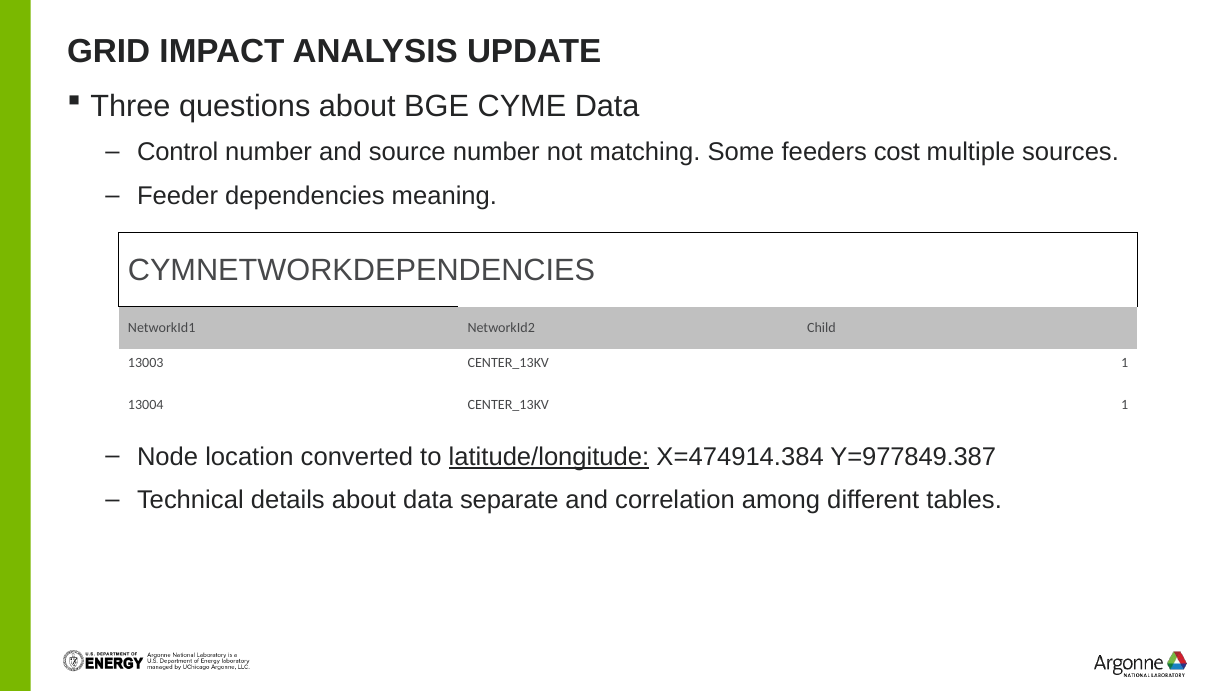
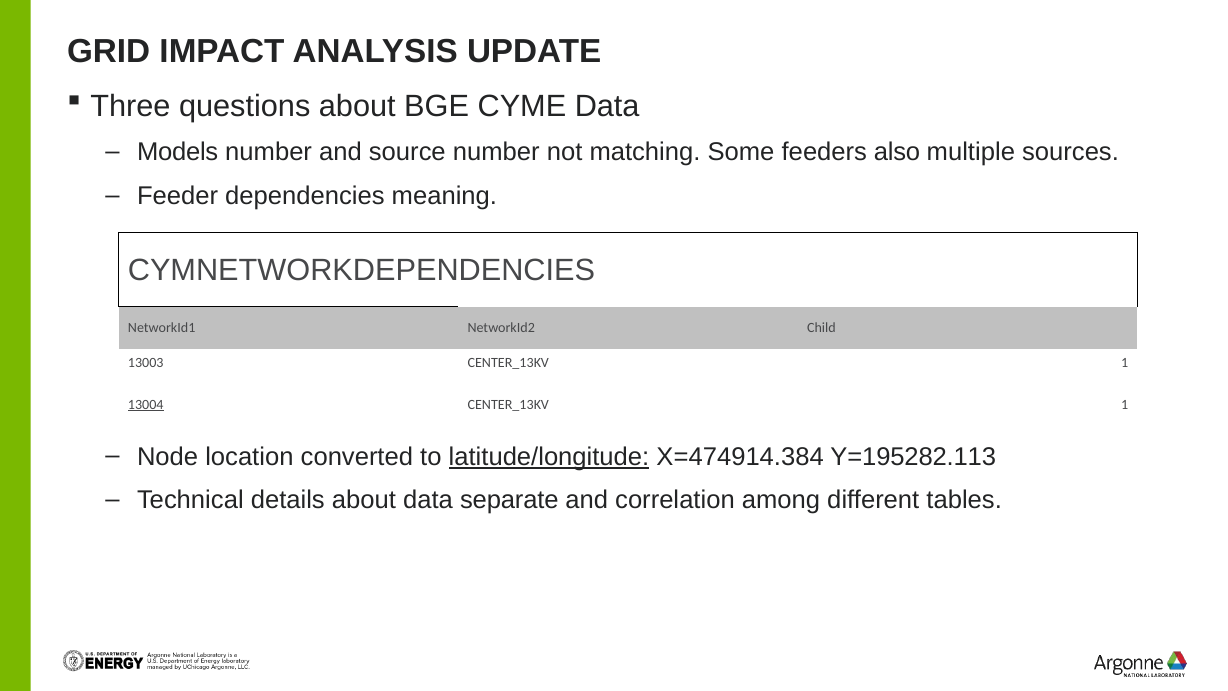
Control: Control -> Models
cost: cost -> also
13004 underline: none -> present
Y=977849.387: Y=977849.387 -> Y=195282.113
